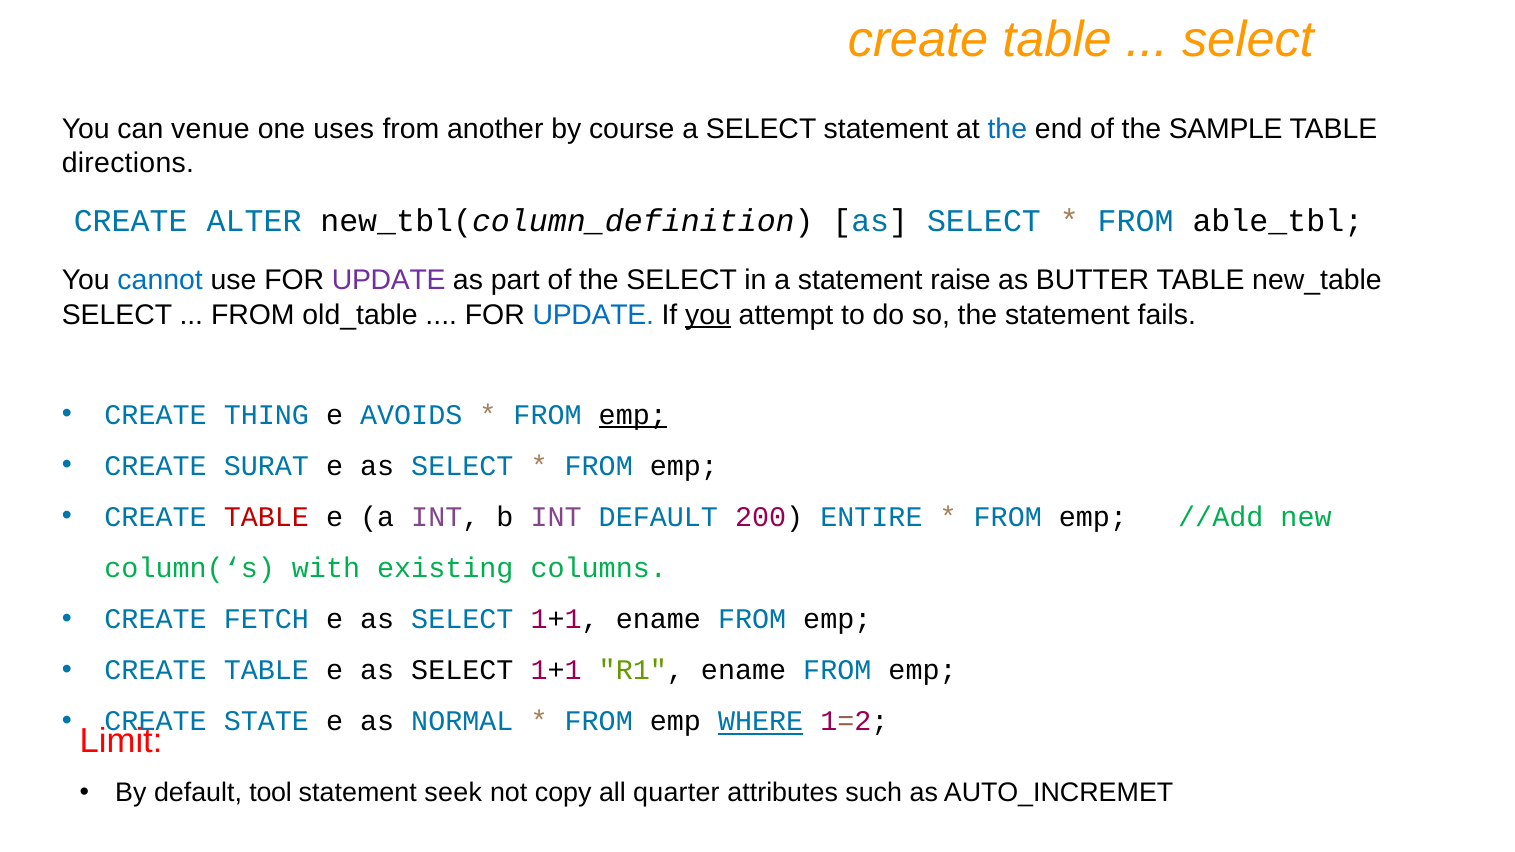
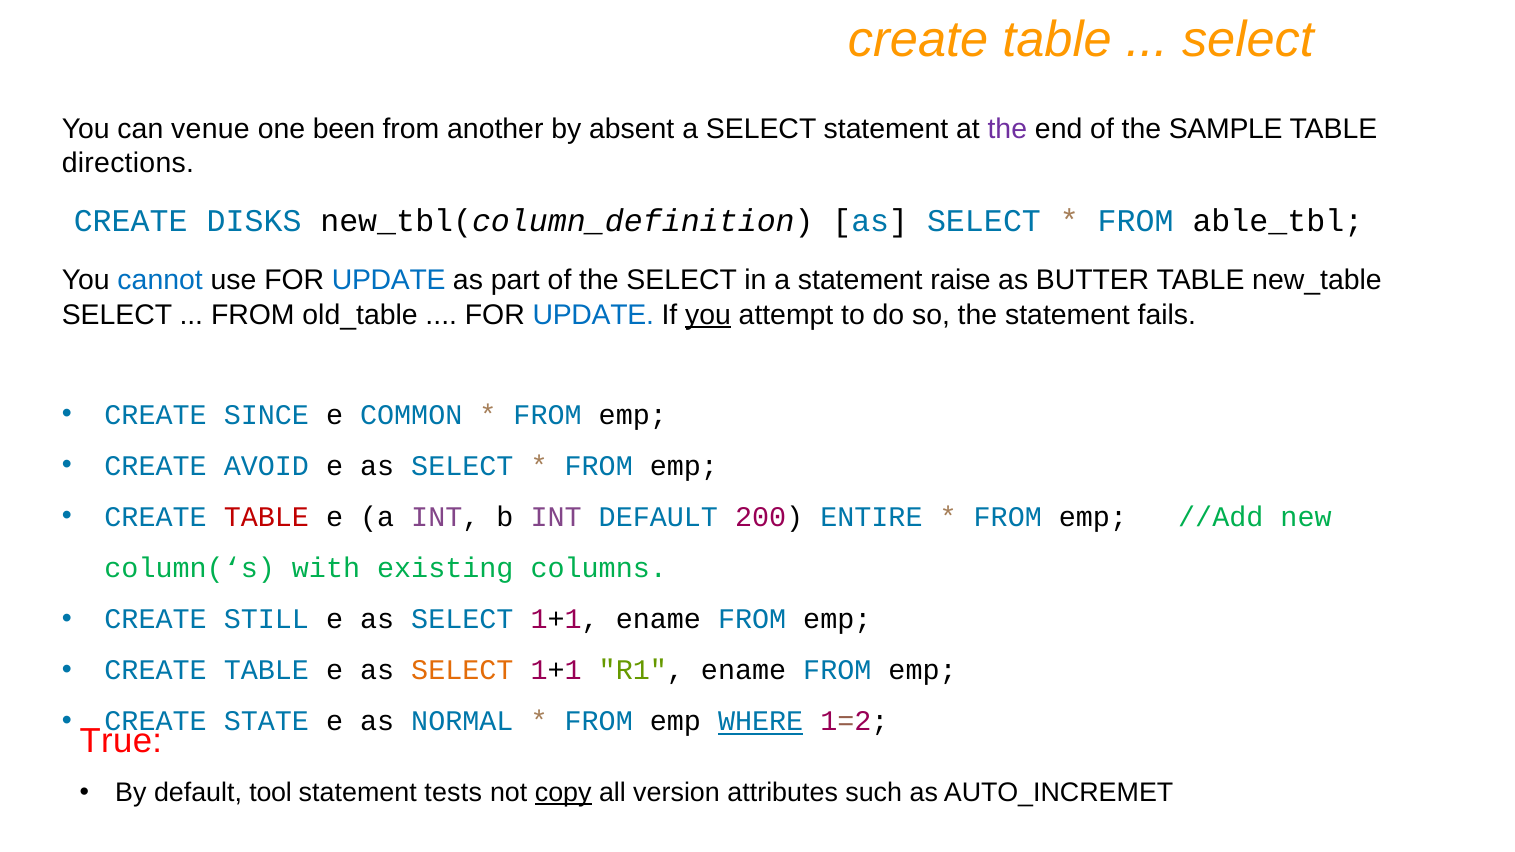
uses: uses -> been
course: course -> absent
the at (1007, 129) colour: blue -> purple
ALTER: ALTER -> DISKS
UPDATE at (389, 281) colour: purple -> blue
THING: THING -> SINCE
AVOIDS: AVOIDS -> COMMON
emp at (633, 415) underline: present -> none
SURAT: SURAT -> AVOID
FETCH: FETCH -> STILL
SELECT at (462, 671) colour: black -> orange
Limit: Limit -> True
seek: seek -> tests
copy underline: none -> present
quarter: quarter -> version
